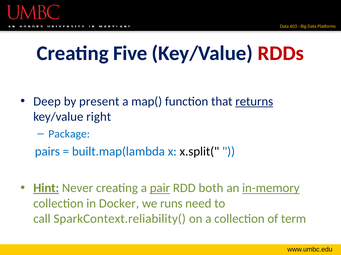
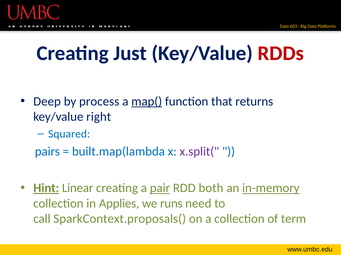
Five: Five -> Just
present: present -> process
map( underline: none -> present
returns underline: present -> none
Package: Package -> Squared
x.split( colour: black -> purple
Never: Never -> Linear
Docker: Docker -> Applies
SparkContext.reliability(: SparkContext.reliability( -> SparkContext.proposals(
